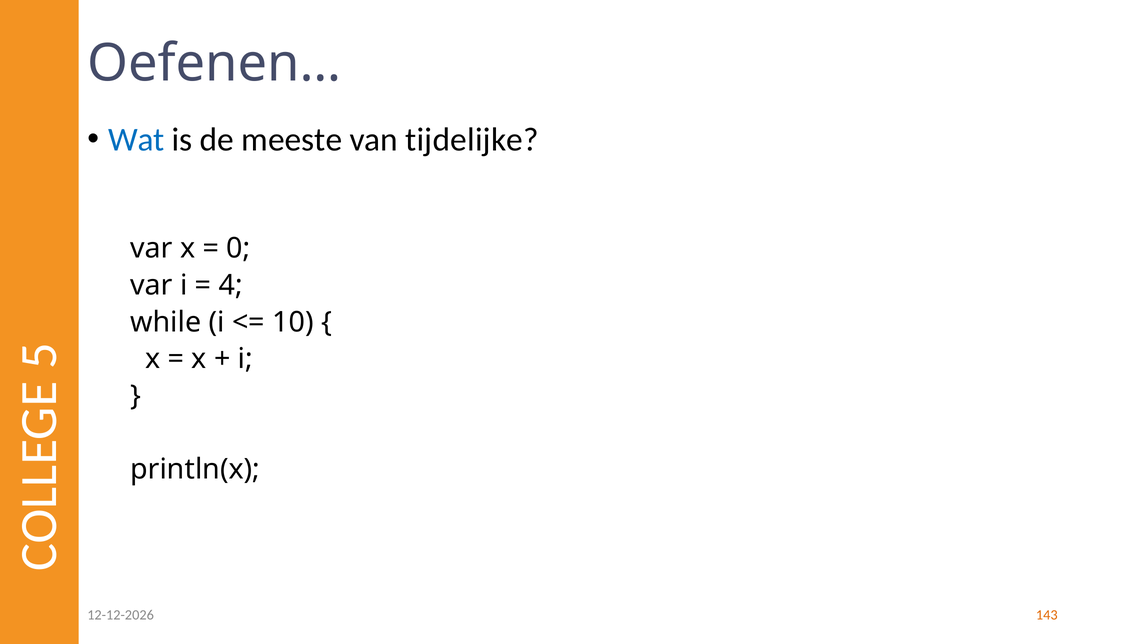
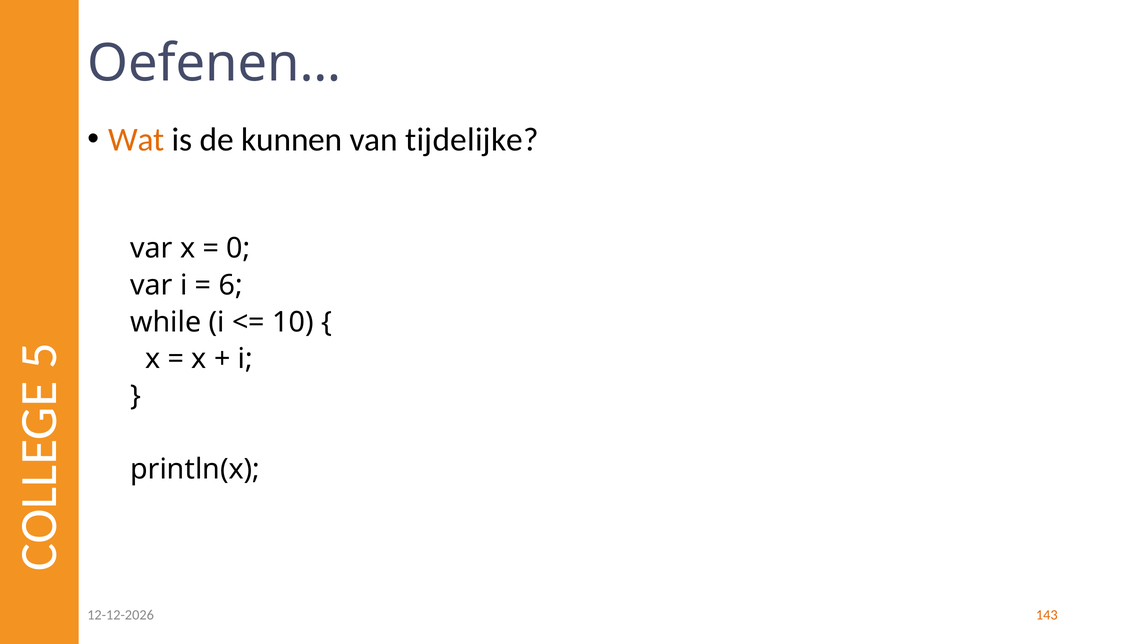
Wat colour: blue -> orange
meeste: meeste -> kunnen
4: 4 -> 6
